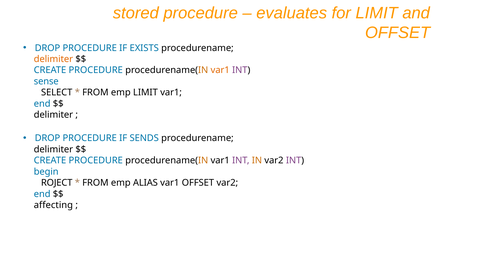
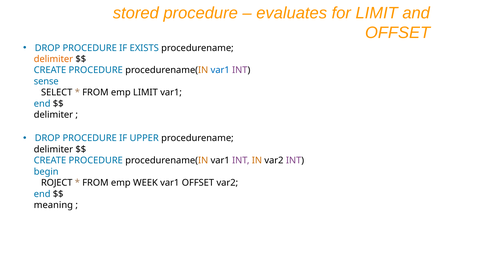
var1 at (220, 70) colour: orange -> blue
SENDS: SENDS -> UPPER
ALIAS: ALIAS -> WEEK
affecting: affecting -> meaning
